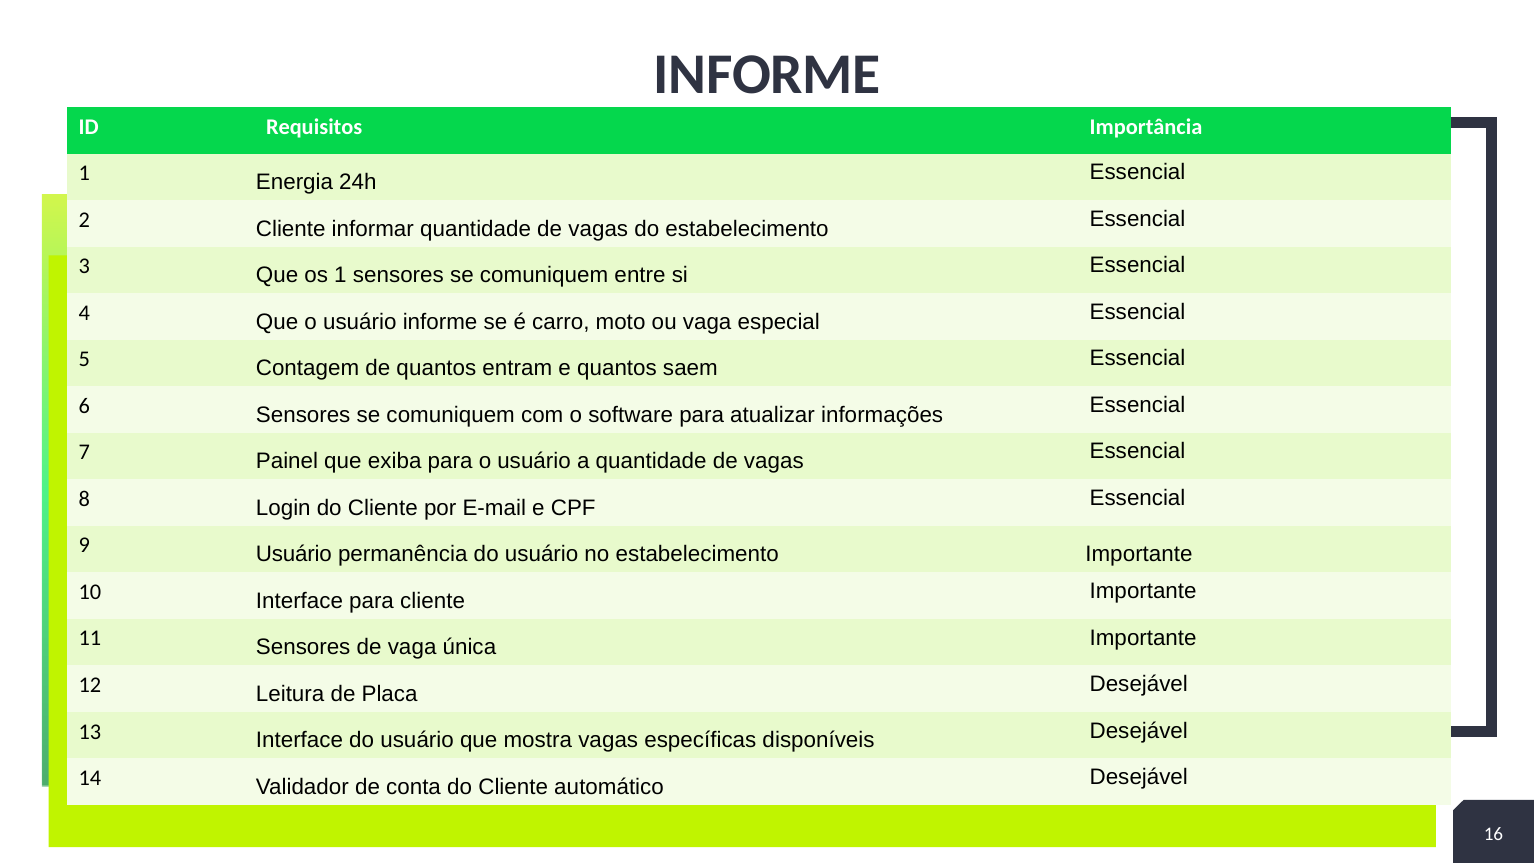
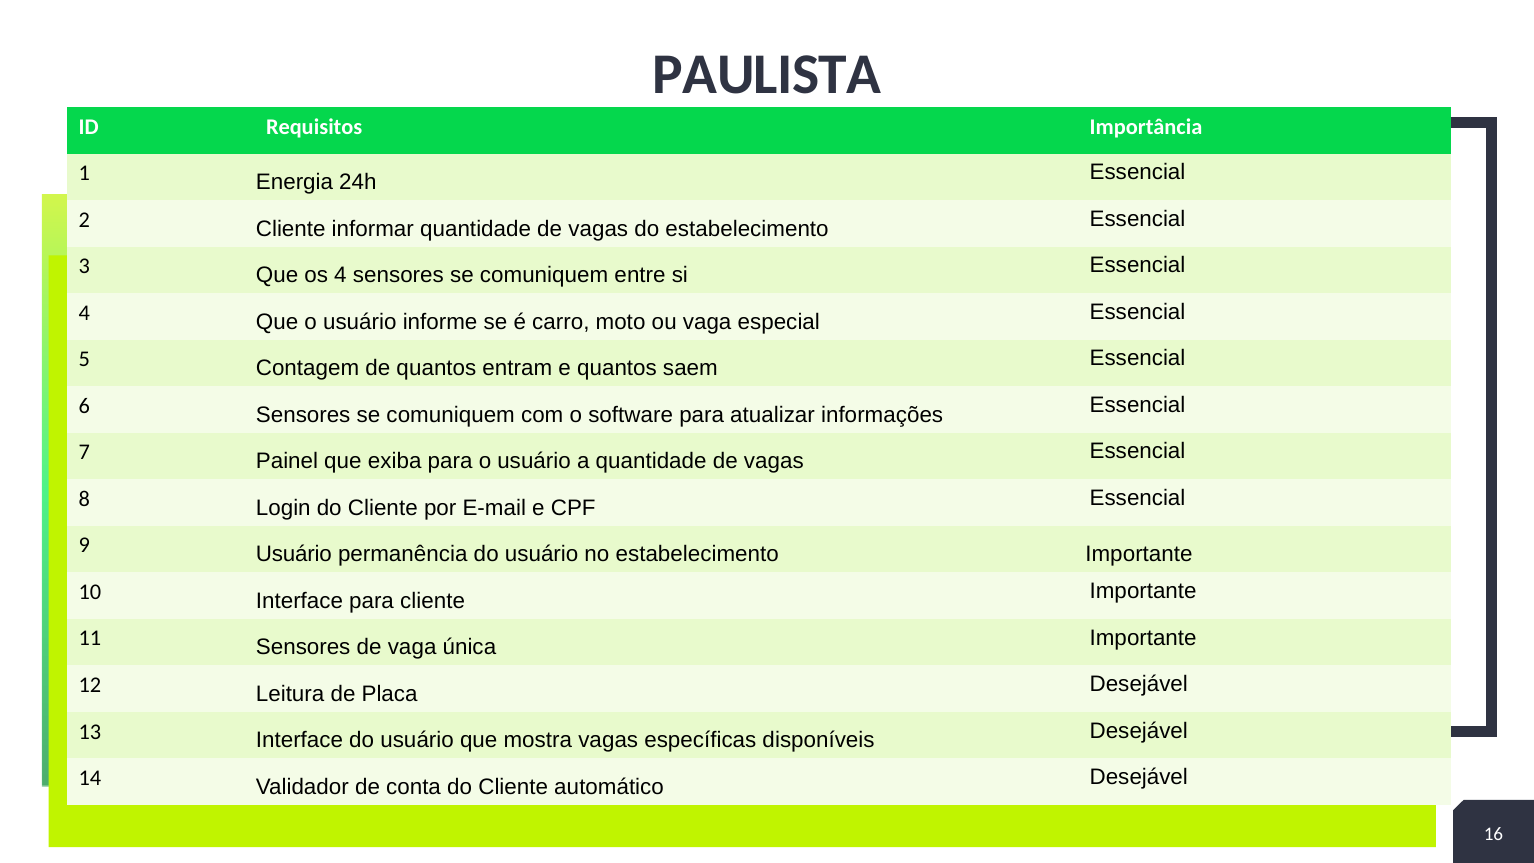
INFORME at (767, 74): INFORME -> PAULISTA
os 1: 1 -> 4
